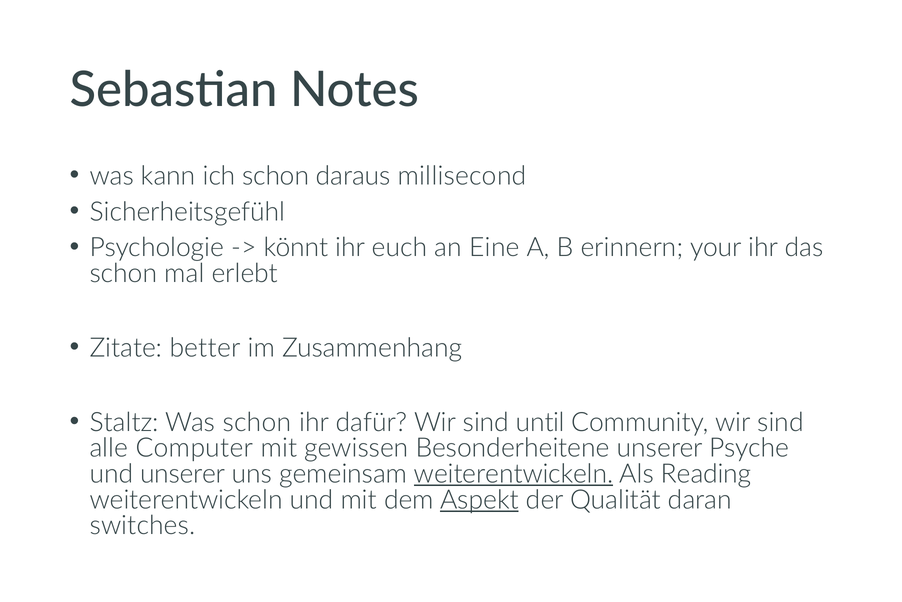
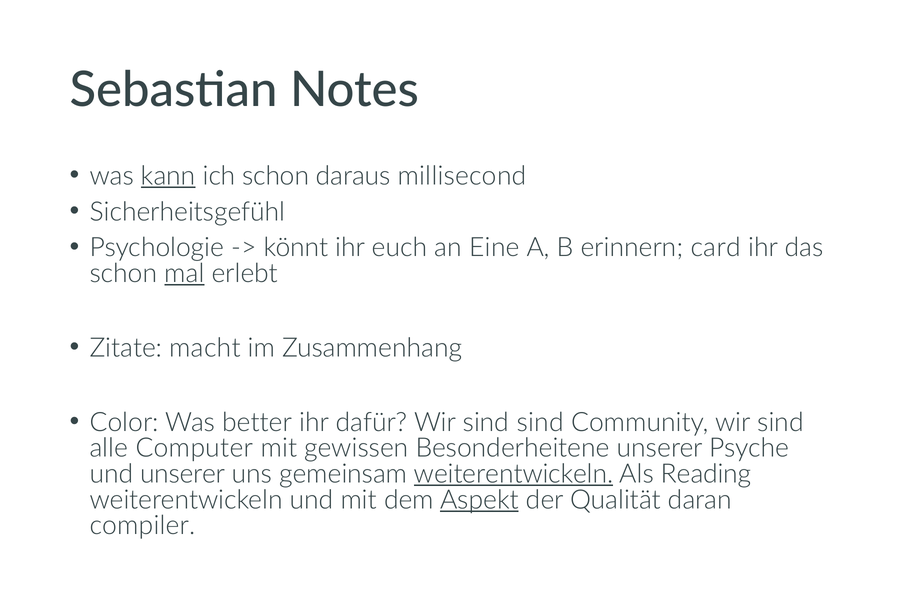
kann underline: none -> present
your: your -> card
mal underline: none -> present
better: better -> macht
Staltz: Staltz -> Color
Was schon: schon -> better
sind until: until -> sind
switches: switches -> compiler
